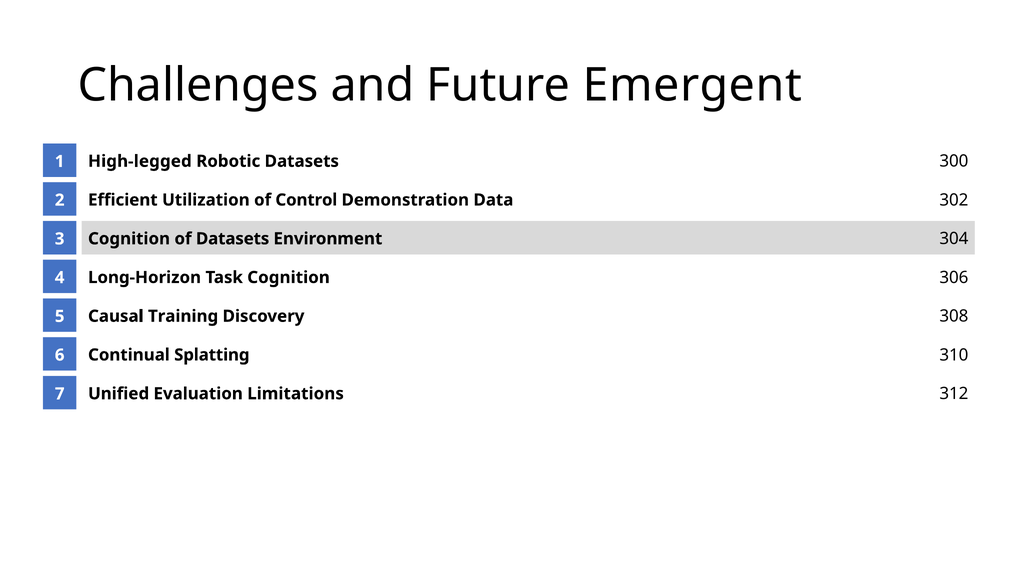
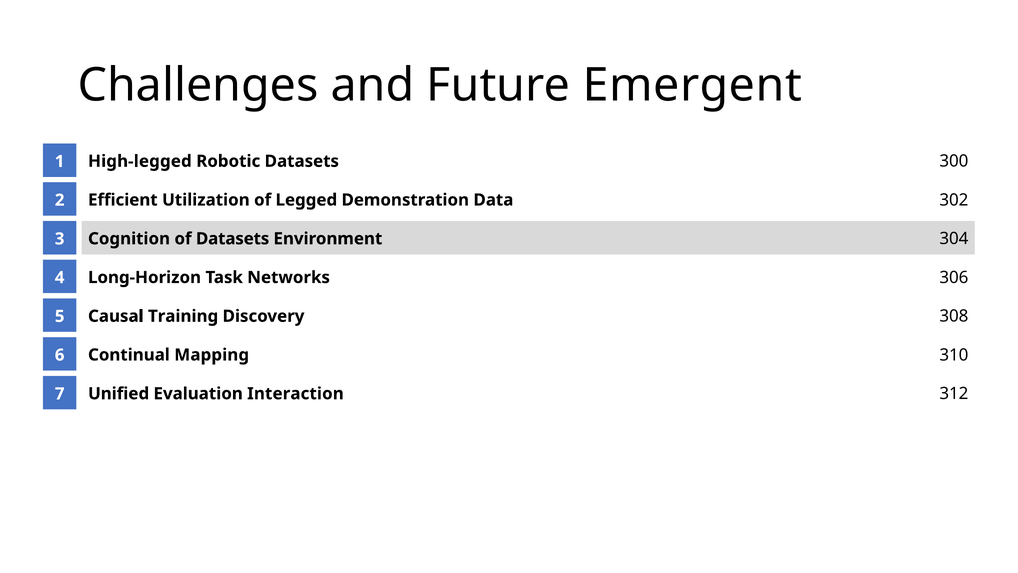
Control: Control -> Legged
Task Cognition: Cognition -> Networks
Splatting: Splatting -> Mapping
Limitations: Limitations -> Interaction
